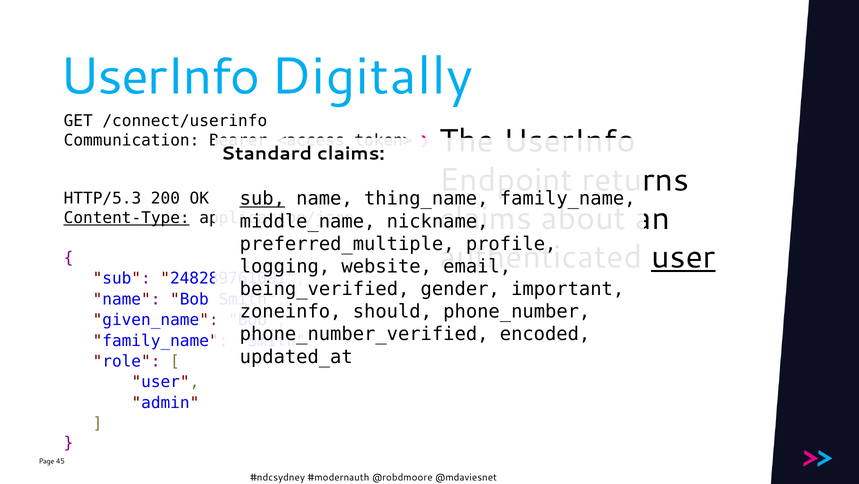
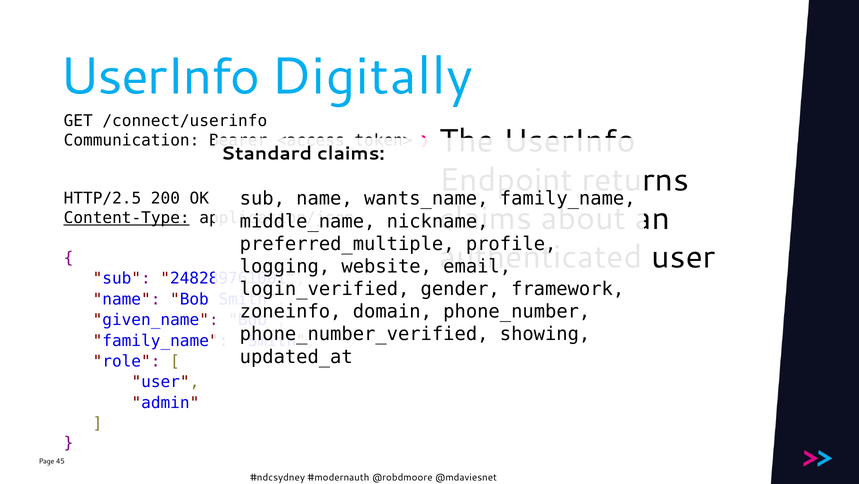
sub at (262, 198) underline: present -> none
thing_name: thing_name -> wants_name
HTTP/5.3: HTTP/5.3 -> HTTP/2.5
user at (683, 257) underline: present -> none
being_verified: being_verified -> login_verified
important: important -> framework
should: should -> domain
encoded: encoded -> showing
